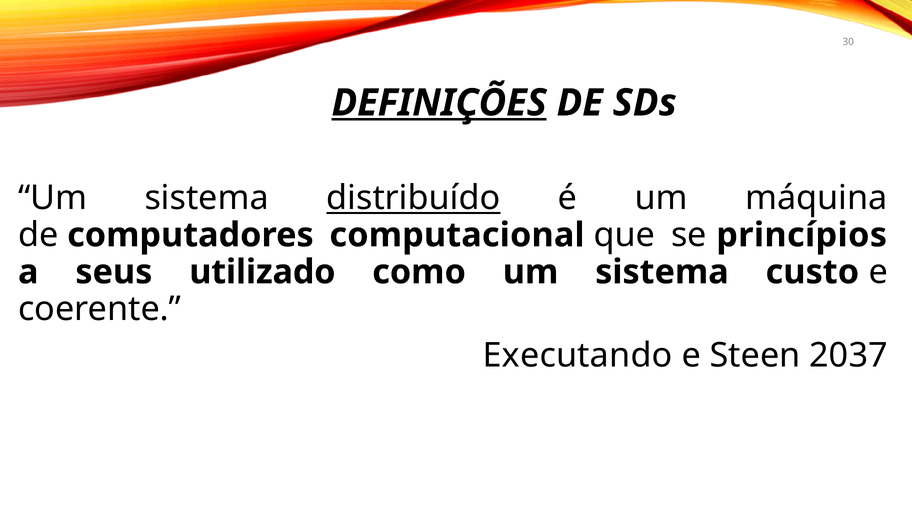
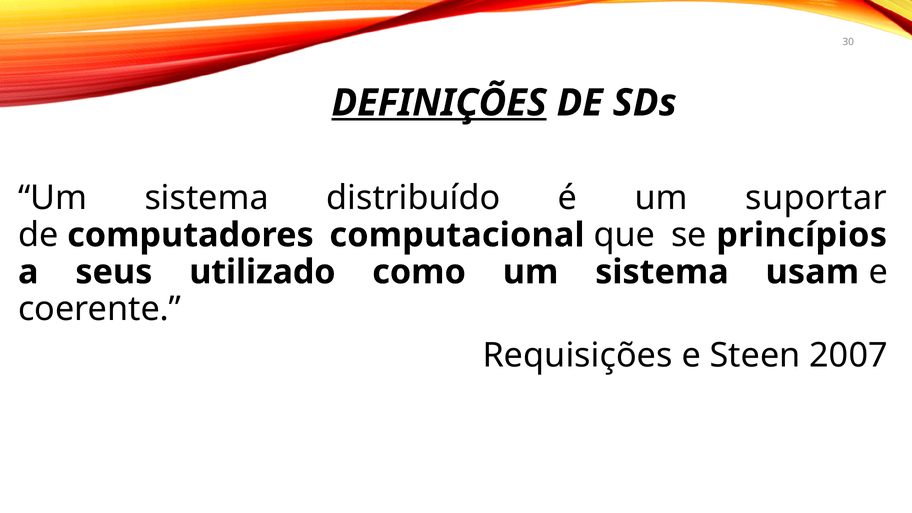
distribuído underline: present -> none
máquina: máquina -> suportar
custo: custo -> usam
Executando: Executando -> Requisições
2037: 2037 -> 2007
